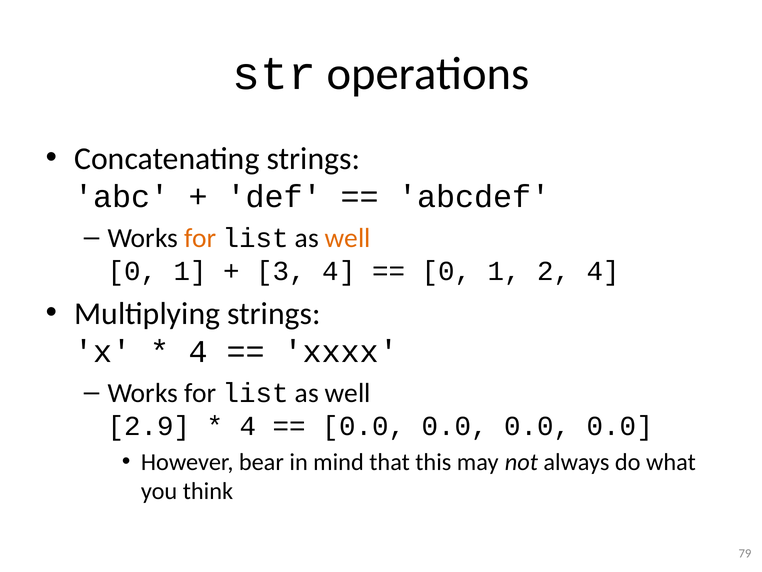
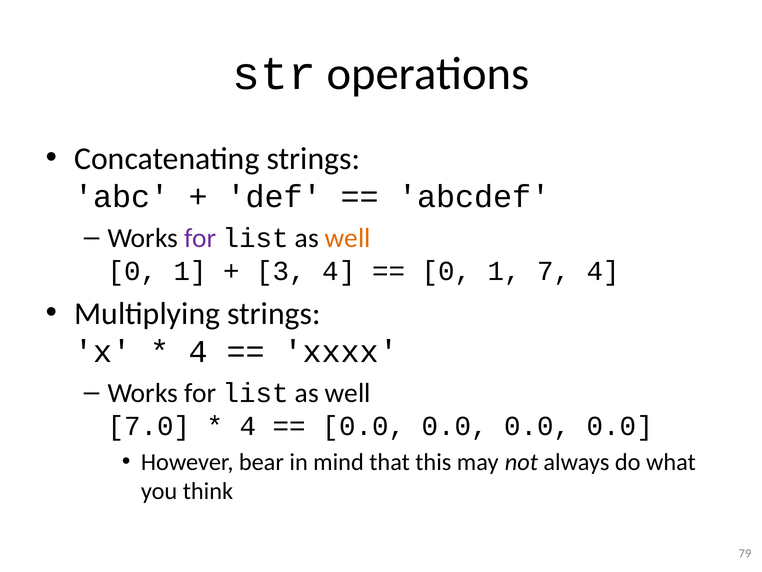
for at (200, 238) colour: orange -> purple
2: 2 -> 7
2.9: 2.9 -> 7.0
